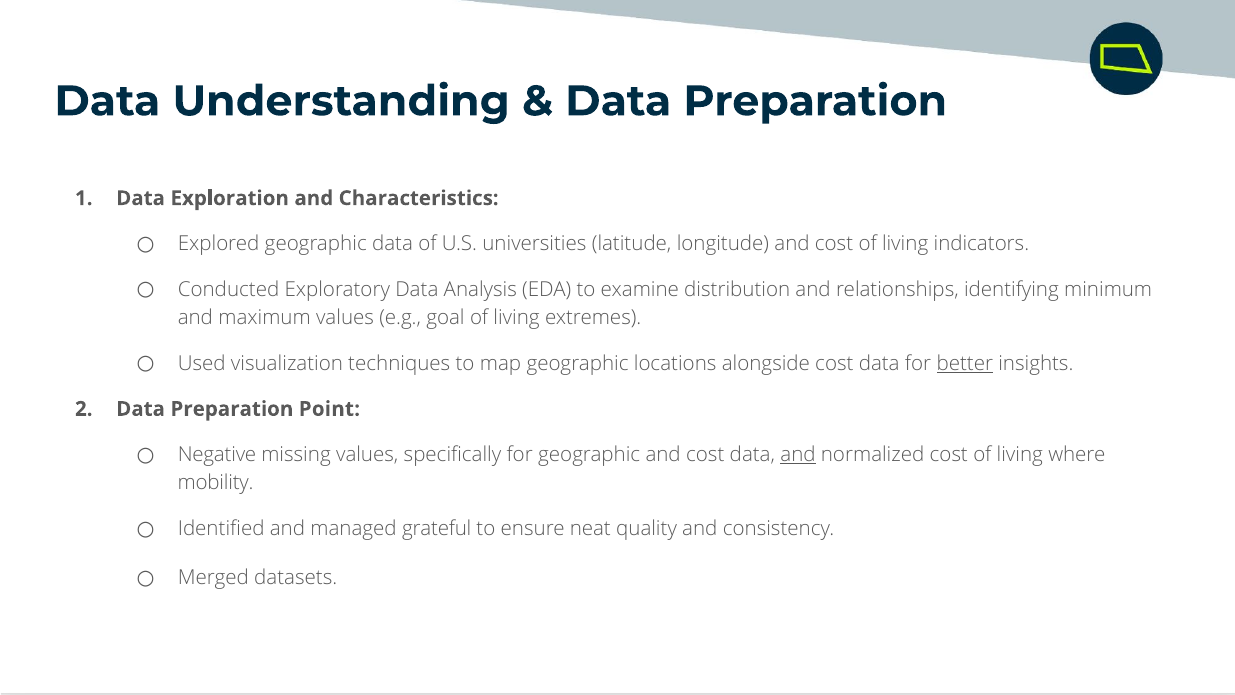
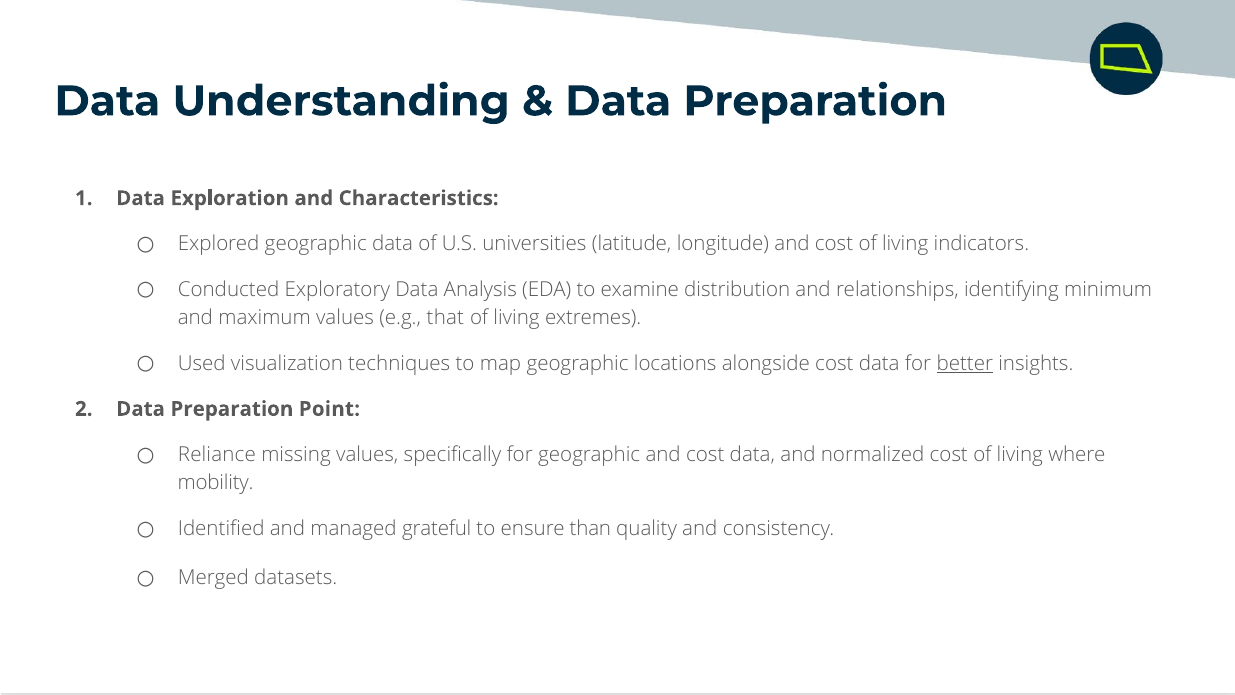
goal: goal -> that
Negative: Negative -> Reliance
and at (798, 454) underline: present -> none
neat: neat -> than
